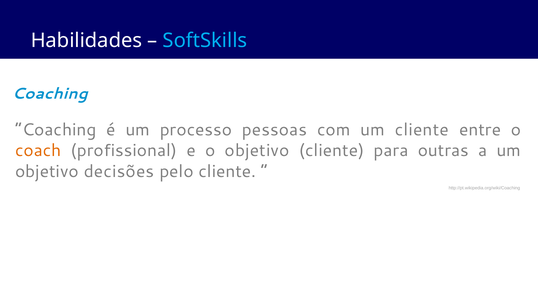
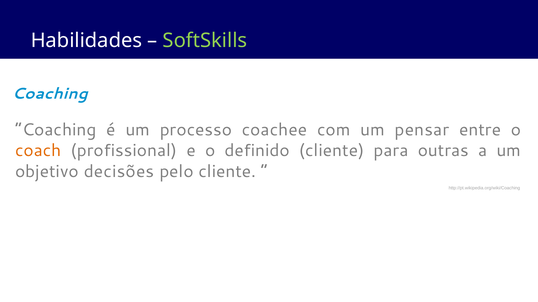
SoftSkills colour: light blue -> light green
pessoas: pessoas -> coachee
um cliente: cliente -> pensar
o objetivo: objetivo -> definido
